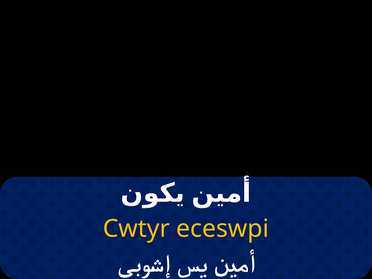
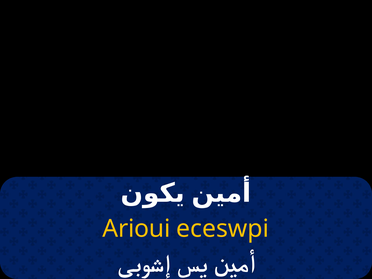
Cwtyr: Cwtyr -> Arioui
